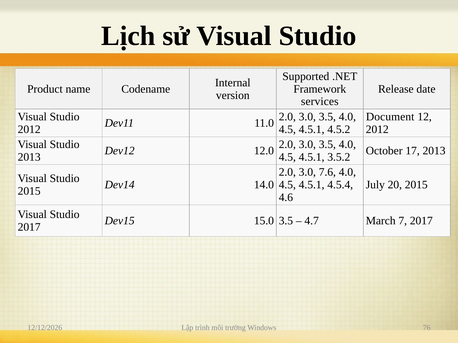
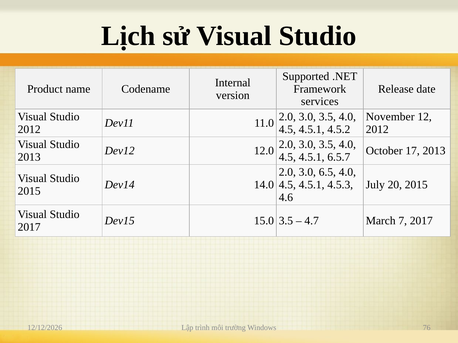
Document: Document -> November
3.5.2: 3.5.2 -> 6.5.7
7.6: 7.6 -> 6.5
4.5.4: 4.5.4 -> 4.5.3
